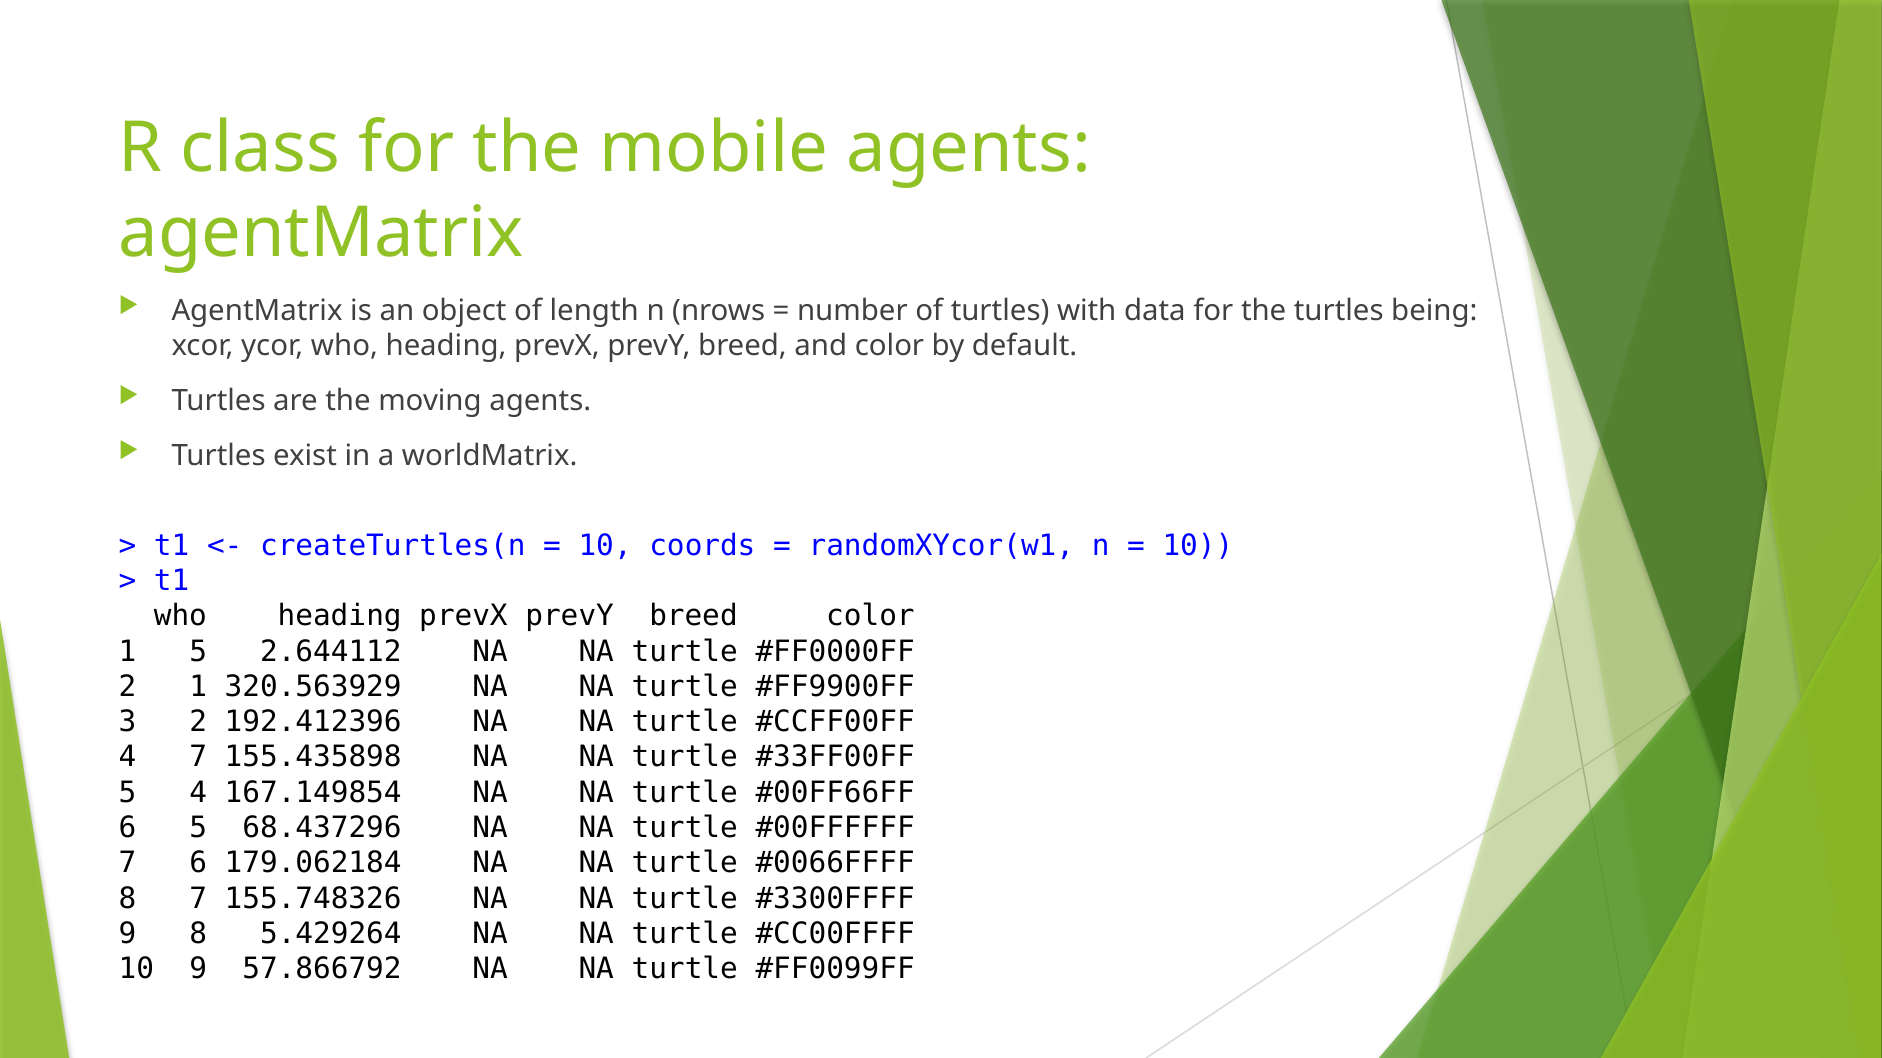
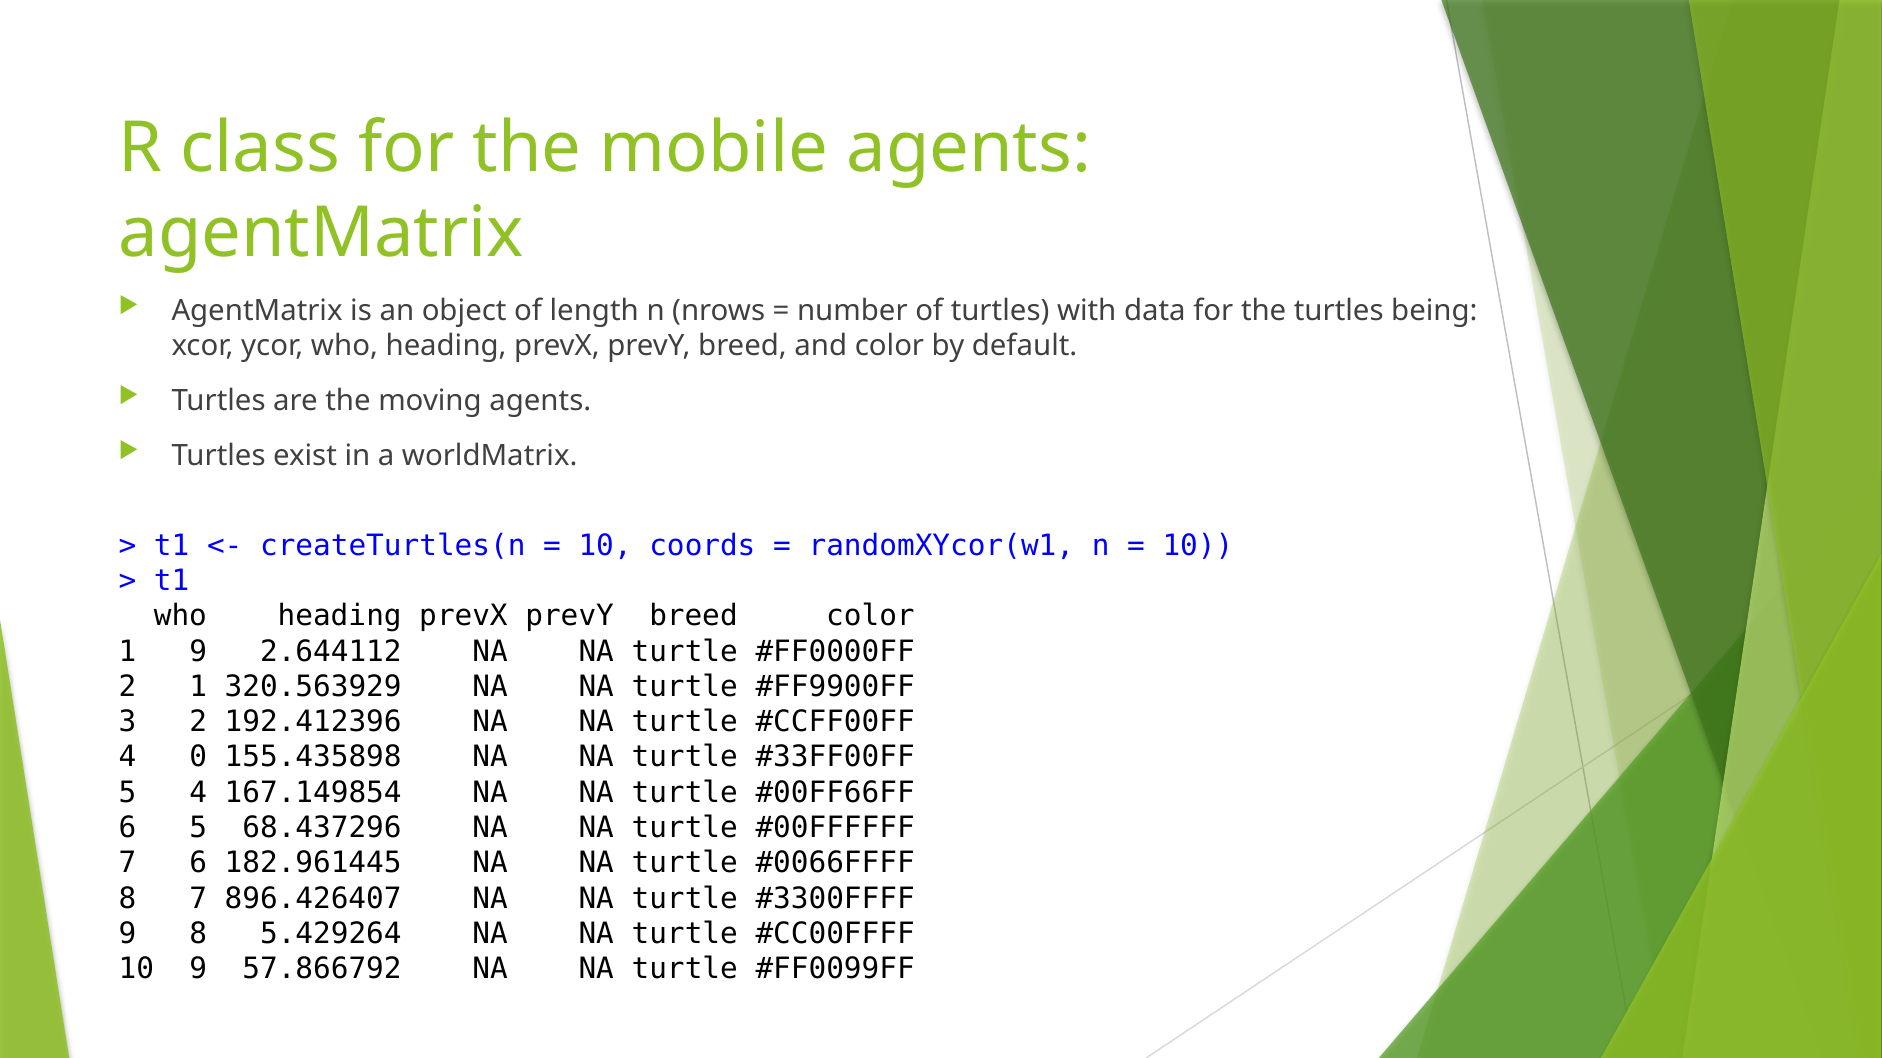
1 5: 5 -> 9
4 7: 7 -> 0
179.062184: 179.062184 -> 182.961445
155.748326: 155.748326 -> 896.426407
